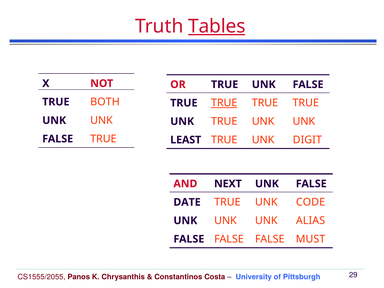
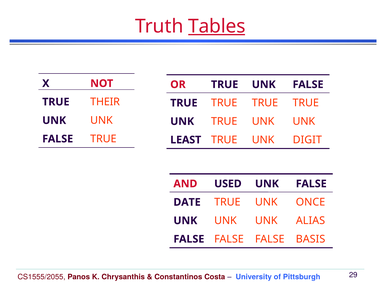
BOTH: BOTH -> THEIR
TRUE at (224, 103) underline: present -> none
NEXT: NEXT -> USED
CODE: CODE -> ONCE
MUST: MUST -> BASIS
